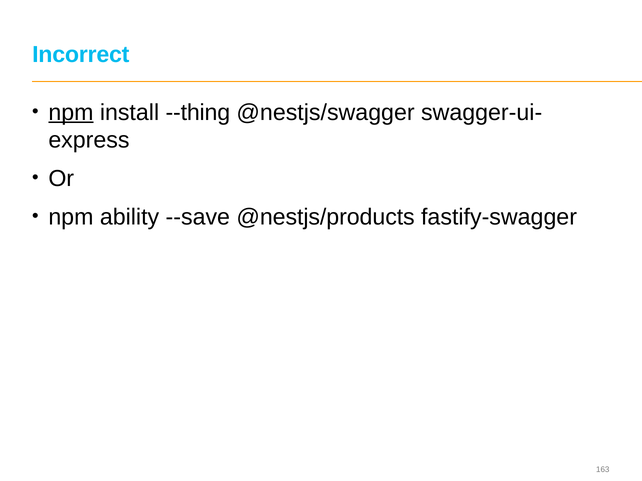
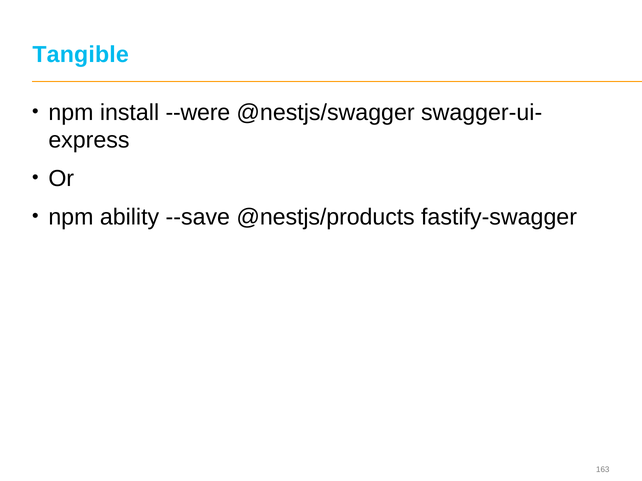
Incorrect: Incorrect -> Tangible
npm at (71, 112) underline: present -> none
--thing: --thing -> --were
